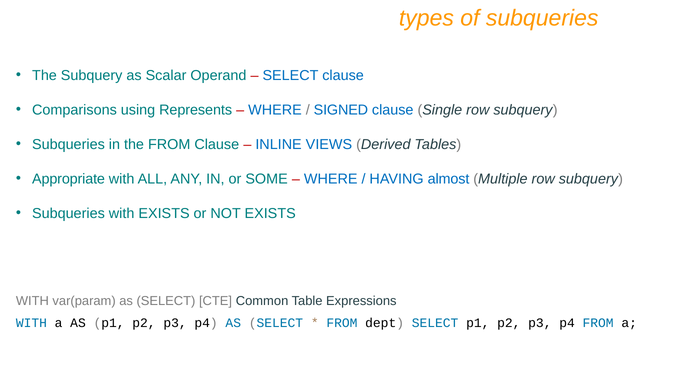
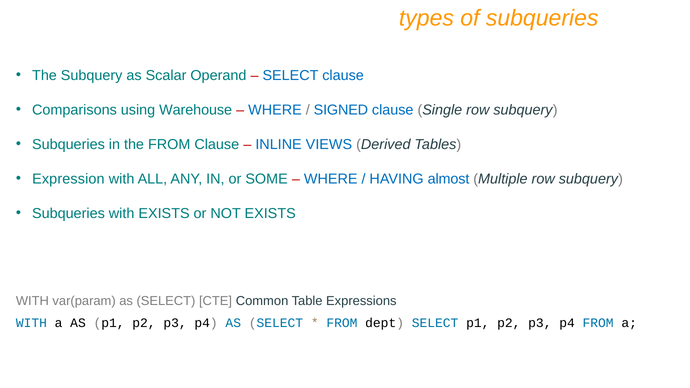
Represents: Represents -> Warehouse
Appropriate: Appropriate -> Expression
